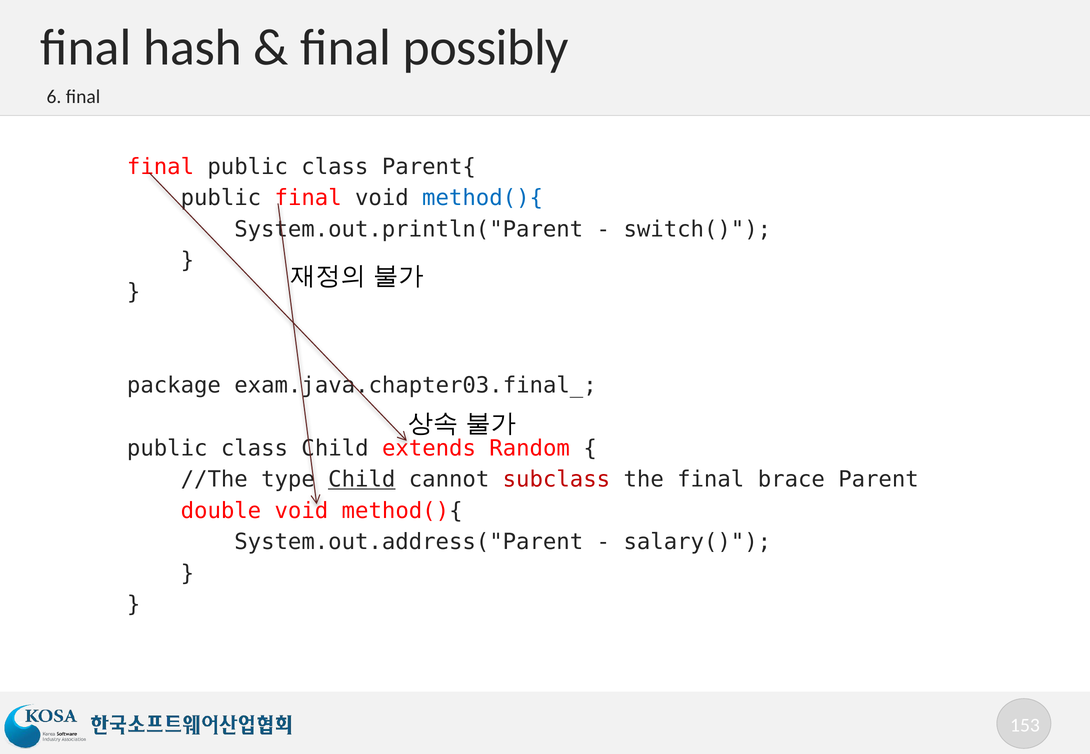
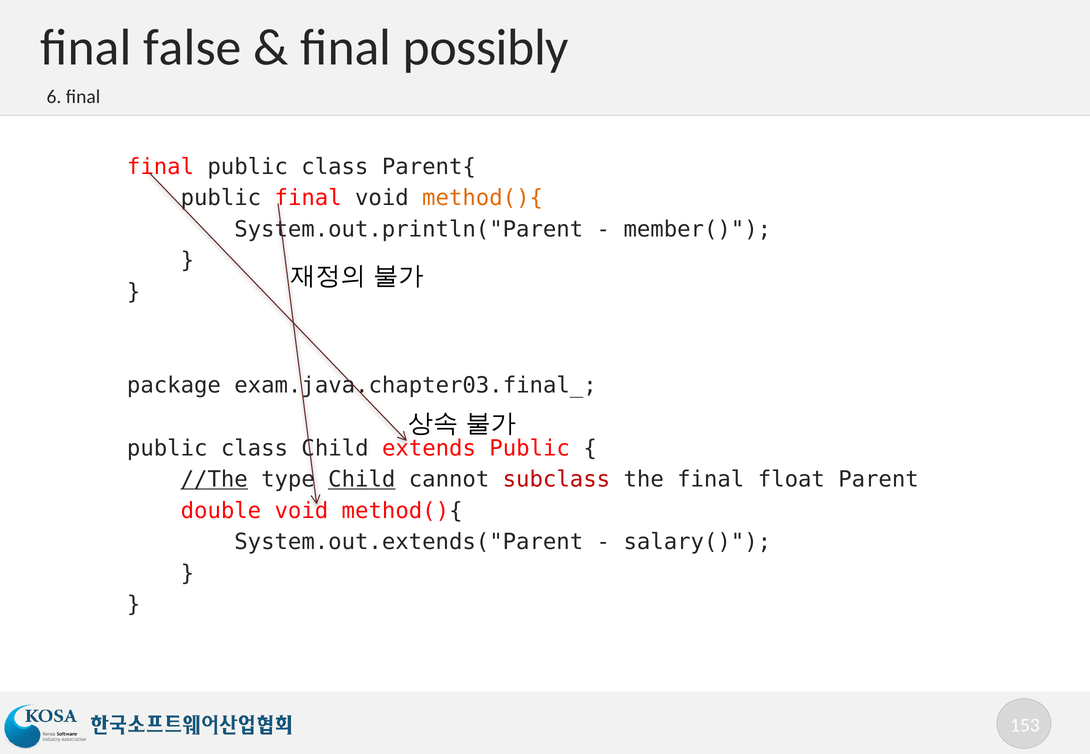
hash: hash -> false
method(){ at (483, 198) colour: blue -> orange
switch(: switch( -> member(
Random at (530, 449): Random -> Public
//The underline: none -> present
brace: brace -> float
System.out.address("Parent: System.out.address("Parent -> System.out.extends("Parent
